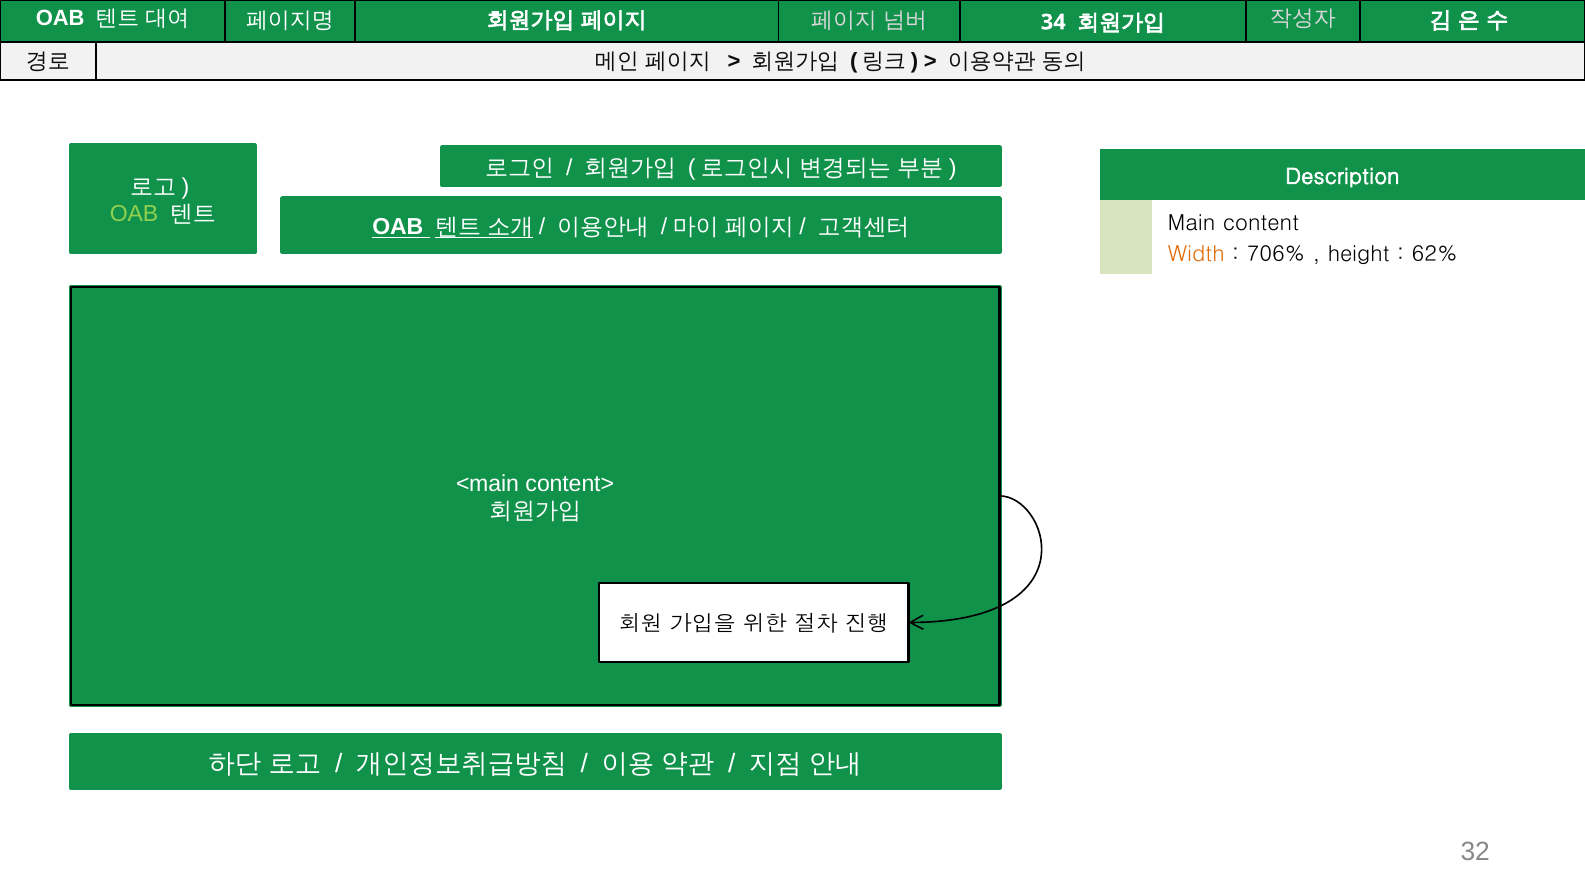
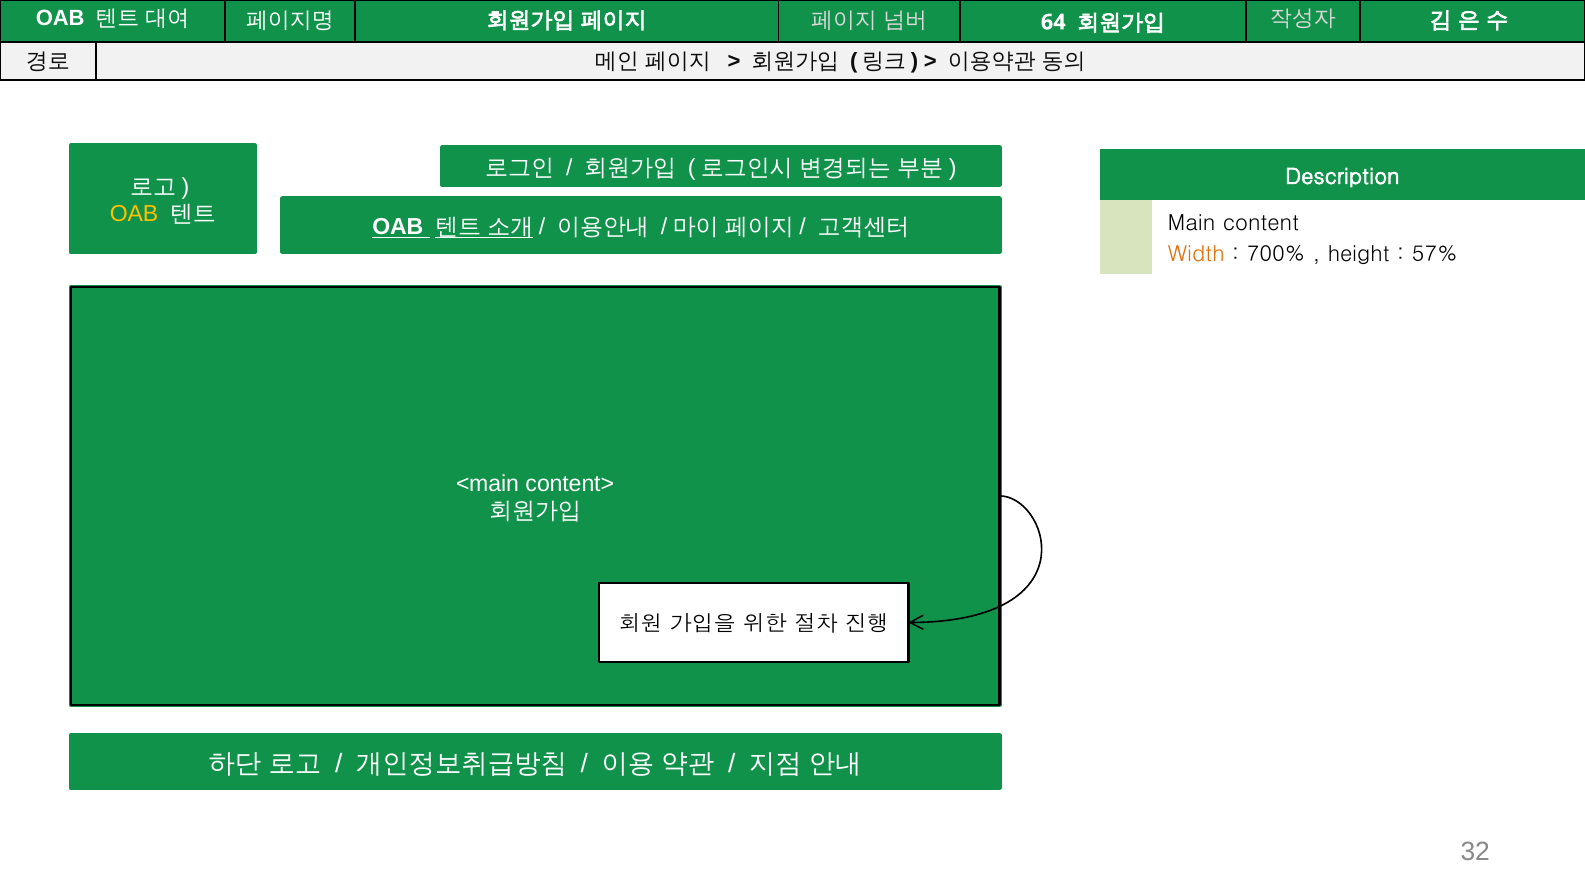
34: 34 -> 64
OAB at (134, 214) colour: light green -> yellow
706%: 706% -> 700%
62%: 62% -> 57%
